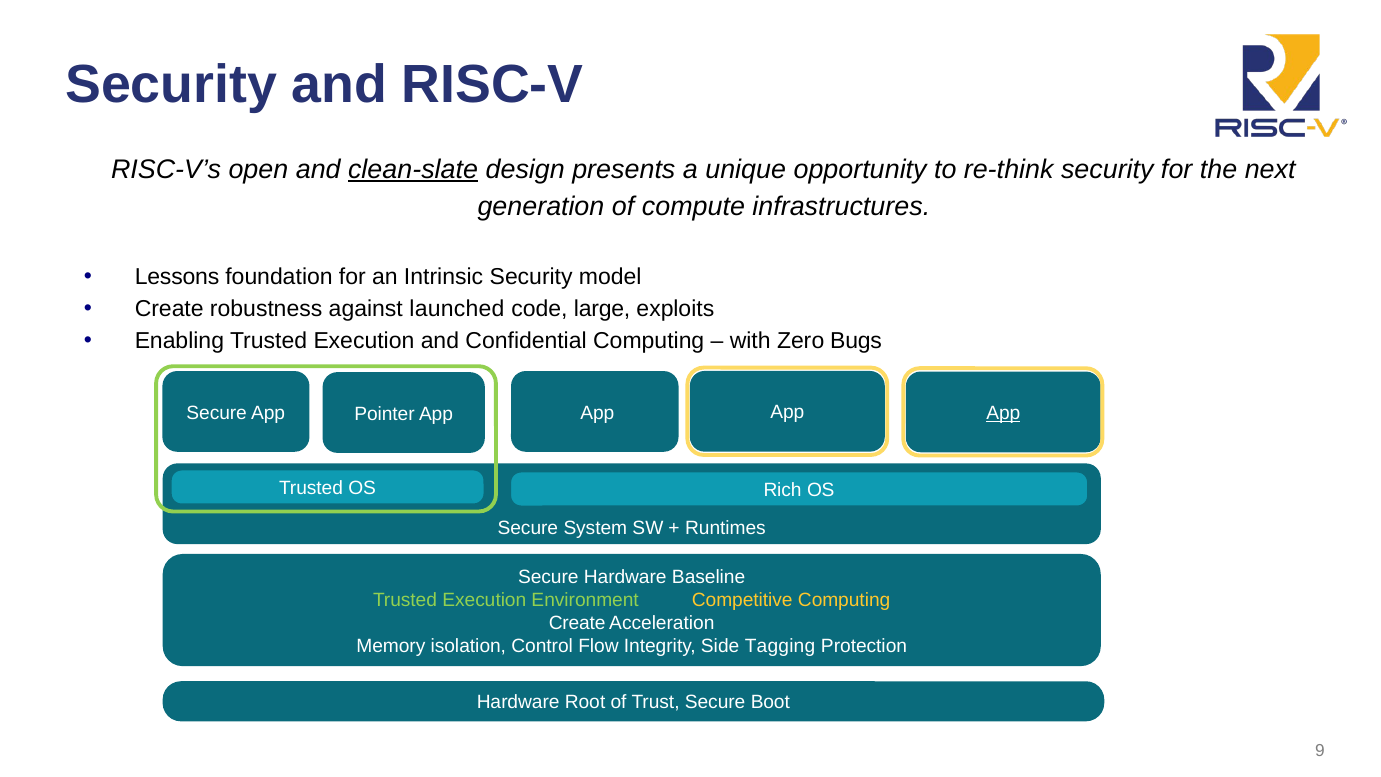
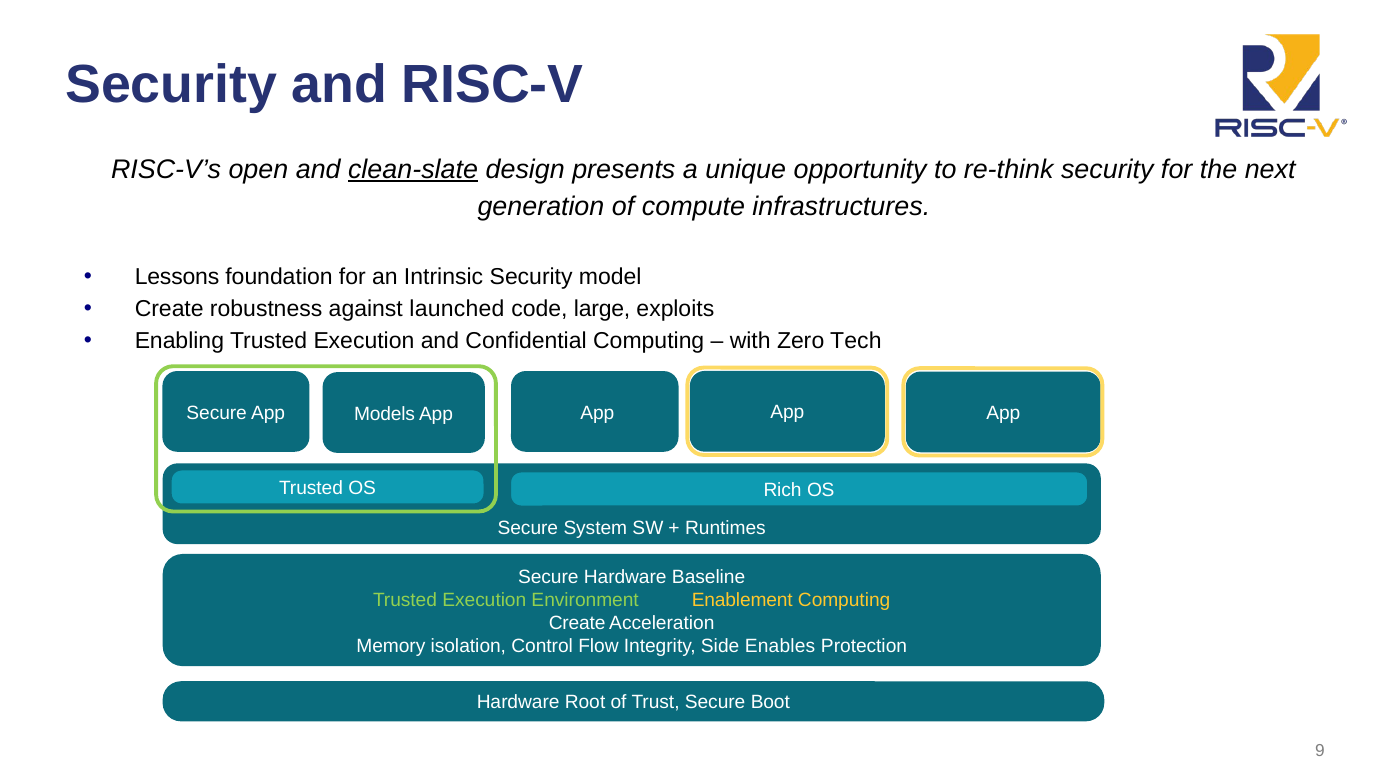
Bugs: Bugs -> Tech
Pointer: Pointer -> Models
App at (1003, 413) underline: present -> none
Competitive: Competitive -> Enablement
Tagging: Tagging -> Enables
